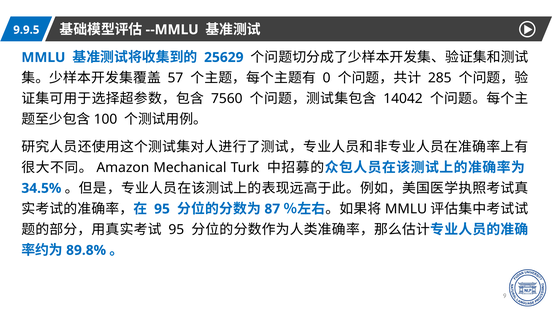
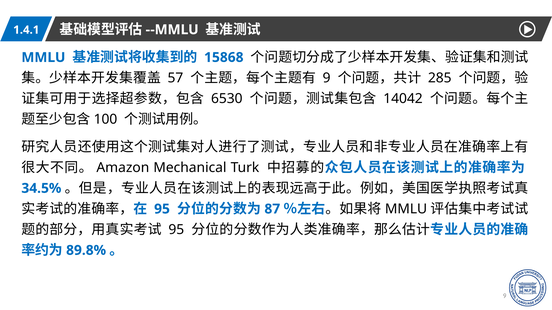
9.9.5: 9.9.5 -> 1.4.1
25629: 25629 -> 15868
0: 0 -> 9
7560: 7560 -> 6530
